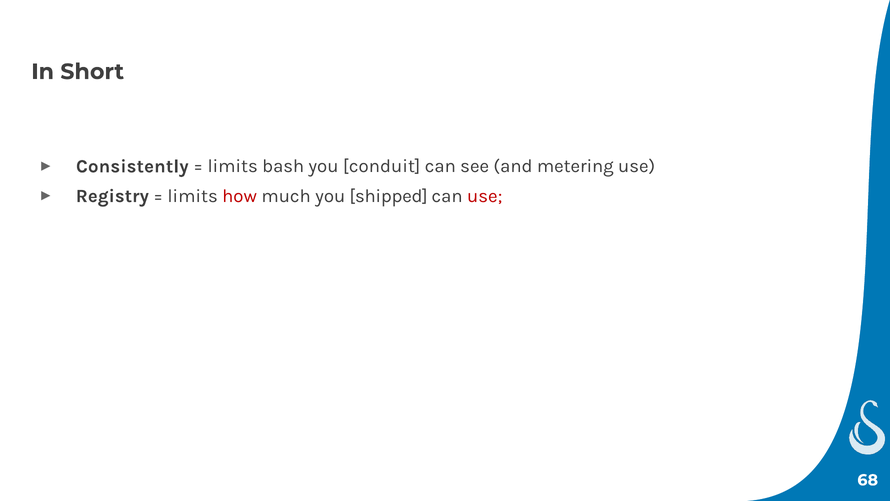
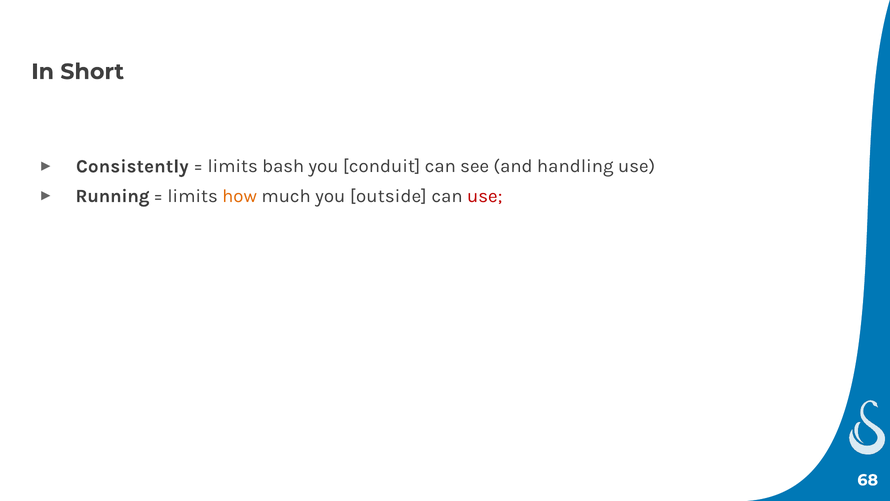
metering: metering -> handling
Registry: Registry -> Running
how colour: red -> orange
shipped: shipped -> outside
